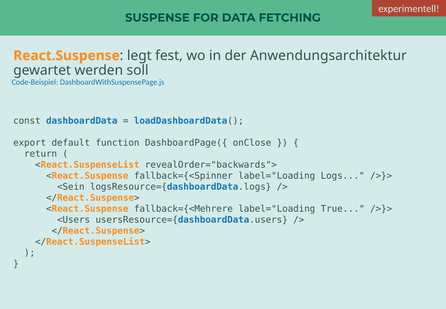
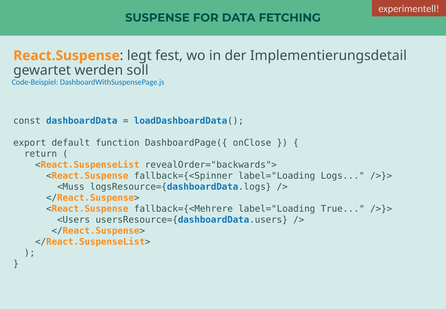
Anwendungsarchitektur: Anwendungsarchitektur -> Implementierungsdetail
<Sein: <Sein -> <Muss
